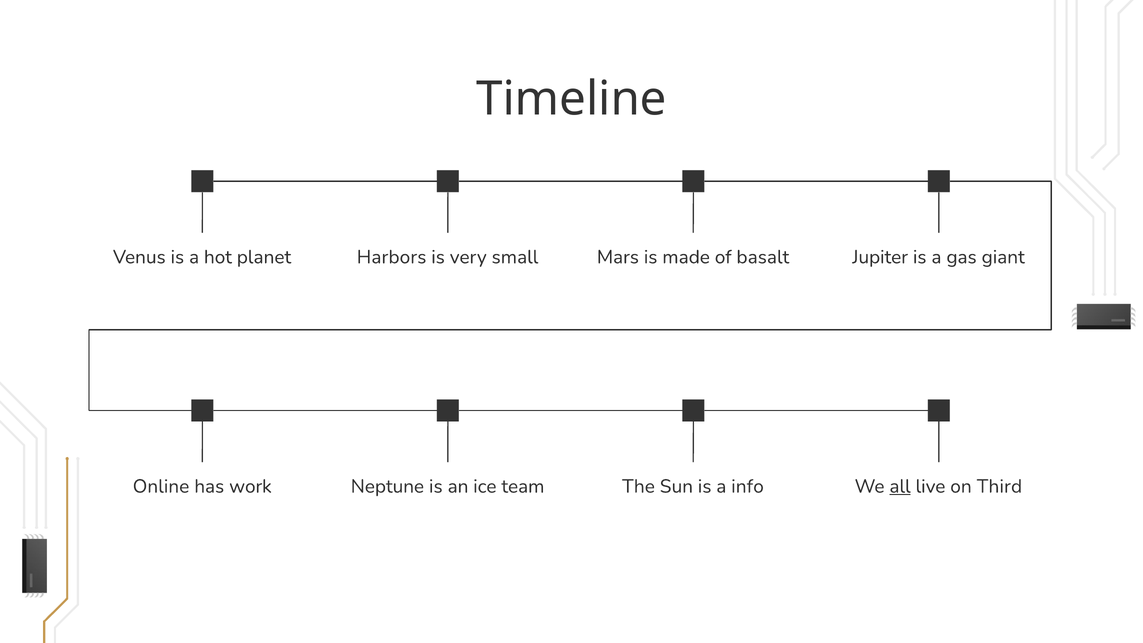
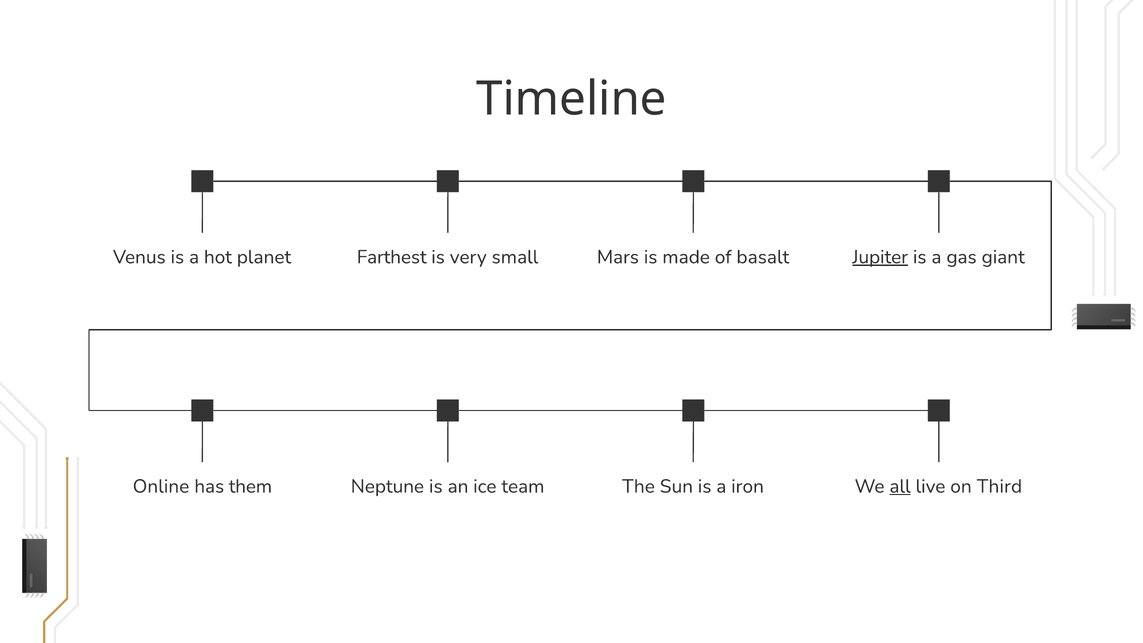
Harbors: Harbors -> Farthest
Jupiter underline: none -> present
work: work -> them
info: info -> iron
